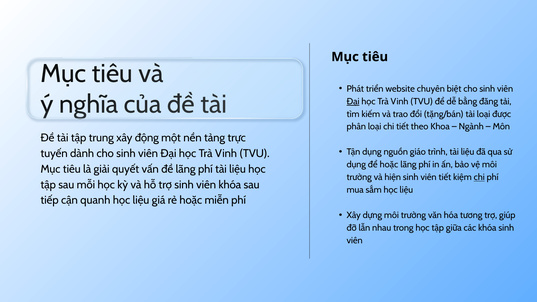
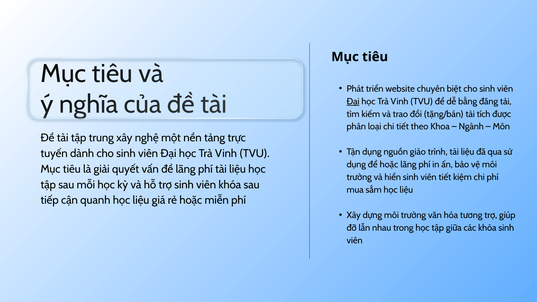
tài loại: loại -> tích
động: động -> nghệ
hiện: hiện -> hiển
chi at (479, 177) underline: present -> none
